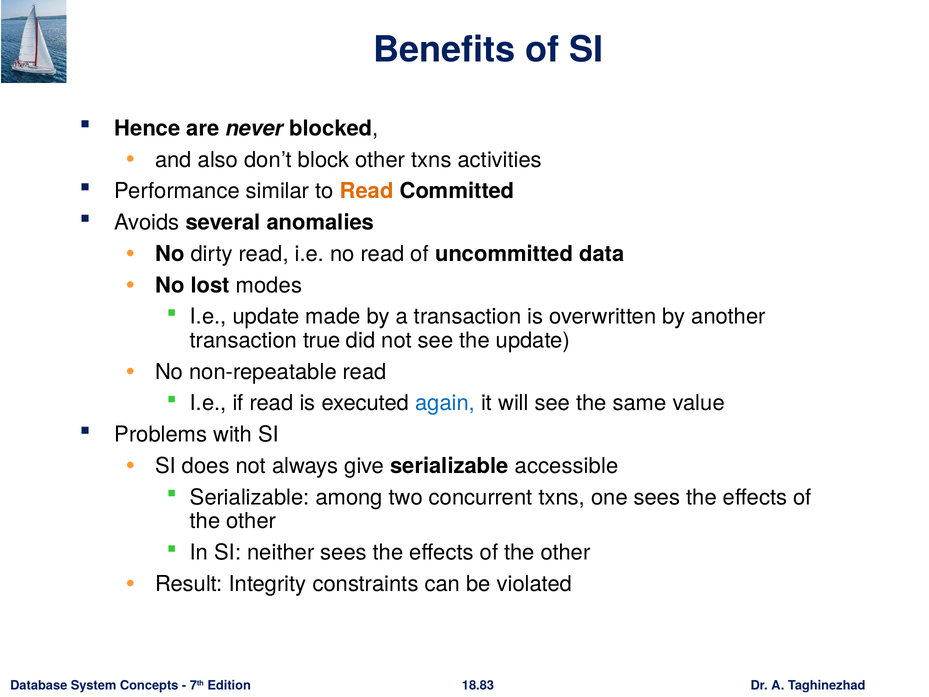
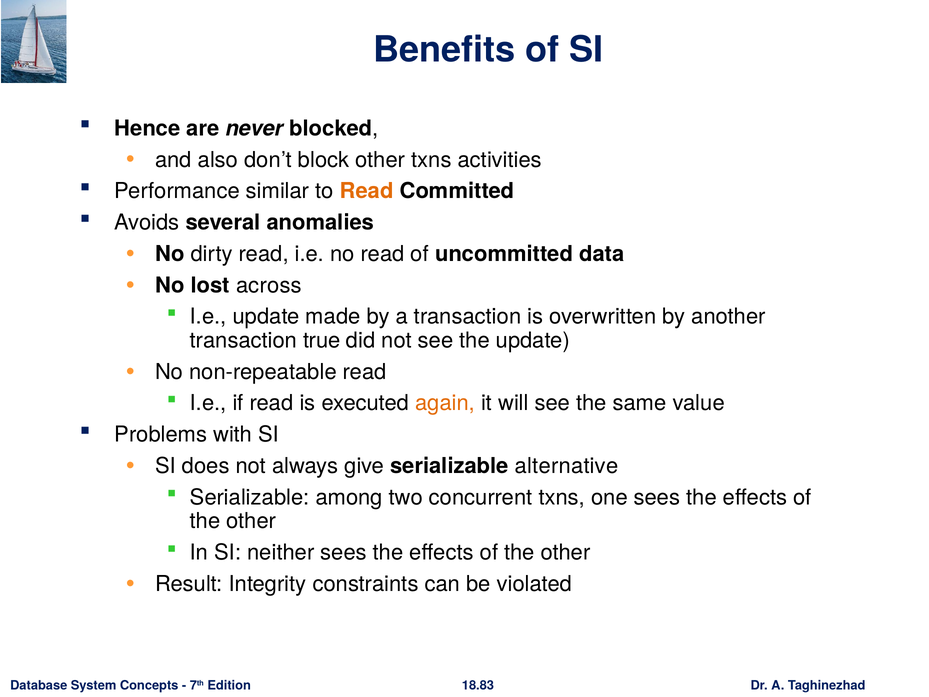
modes: modes -> across
again colour: blue -> orange
accessible: accessible -> alternative
